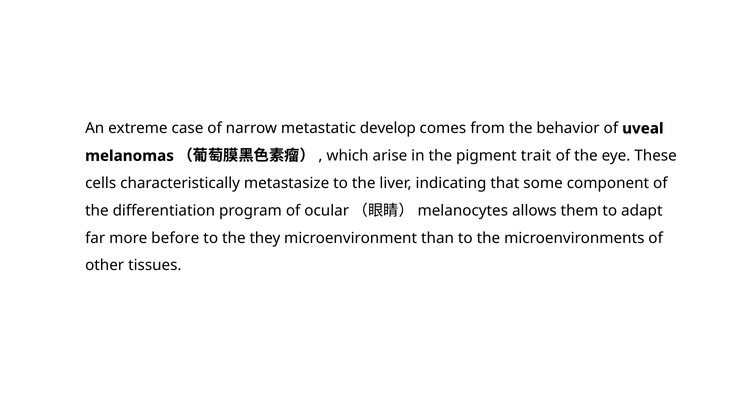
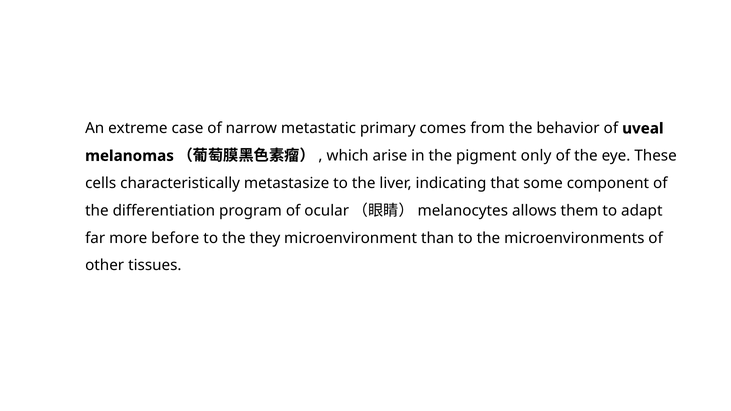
develop: develop -> primary
trait: trait -> only
